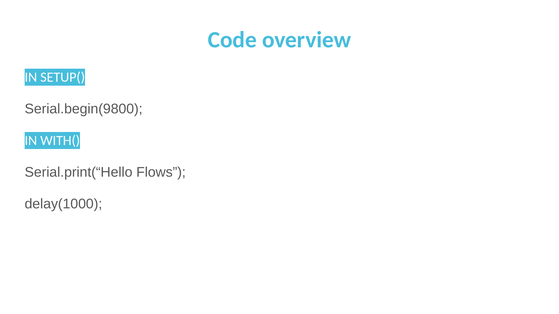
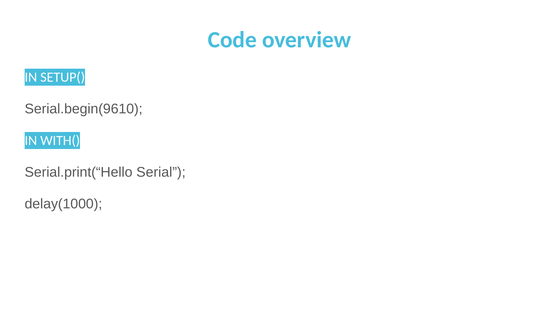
Serial.begin(9800: Serial.begin(9800 -> Serial.begin(9610
Flows: Flows -> Serial
